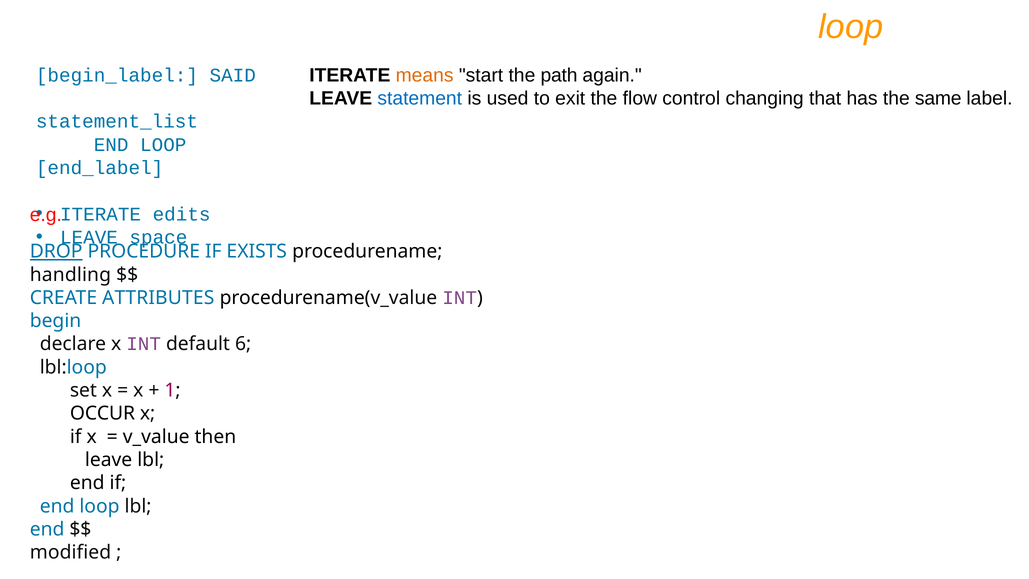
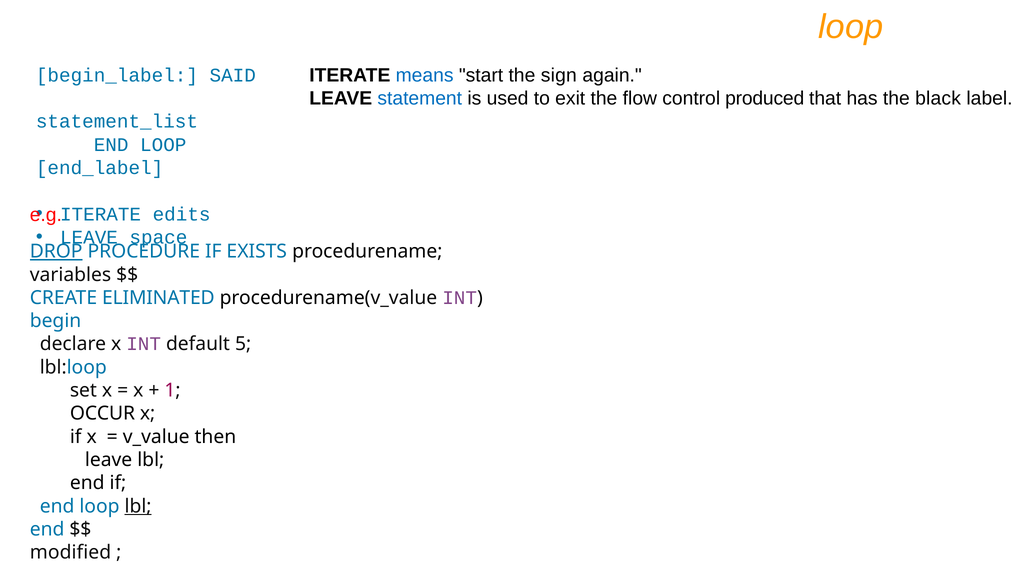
means colour: orange -> blue
path: path -> sign
changing: changing -> produced
same: same -> black
handling: handling -> variables
ATTRIBUTES: ATTRIBUTES -> ELIMINATED
6: 6 -> 5
lbl at (138, 506) underline: none -> present
